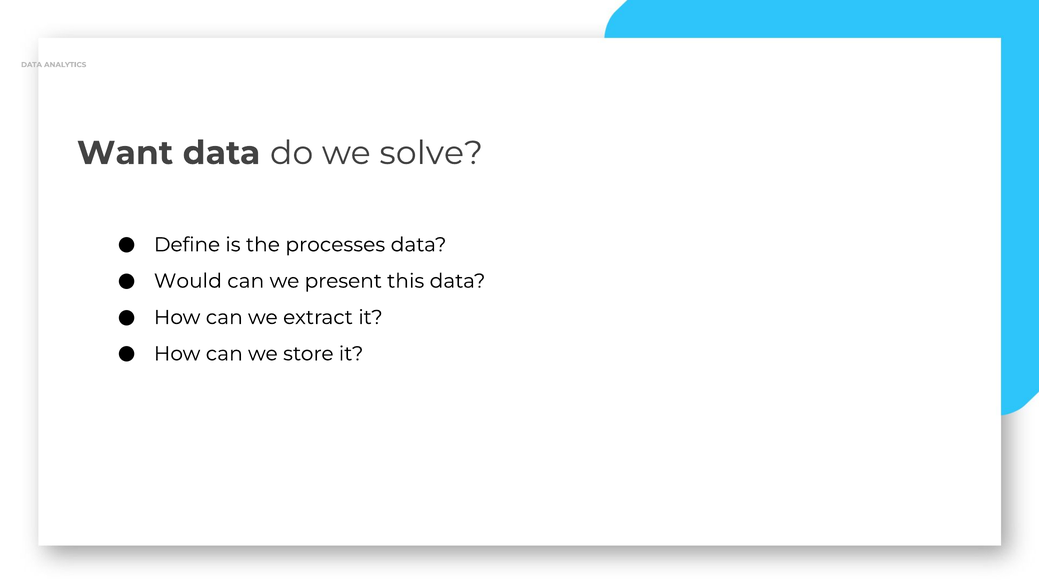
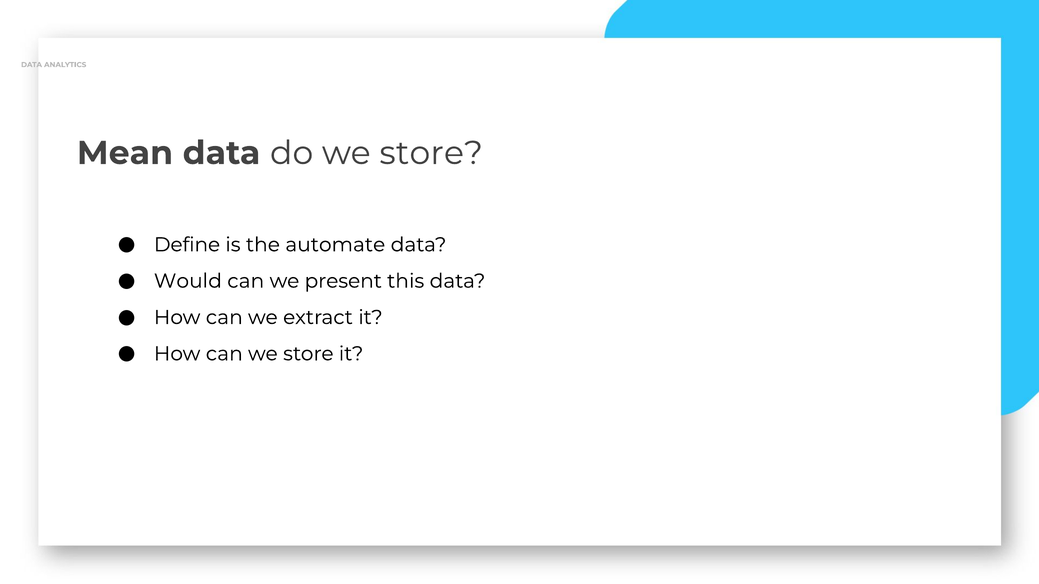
Want: Want -> Mean
do we solve: solve -> store
processes: processes -> automate
